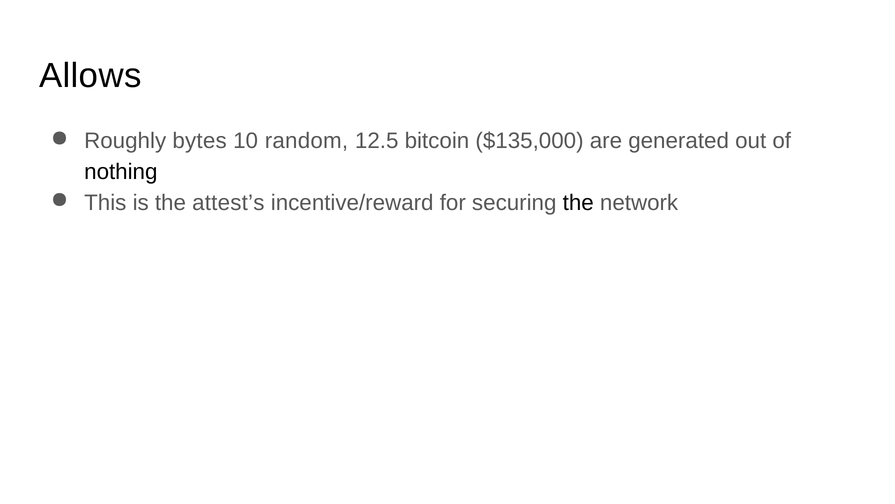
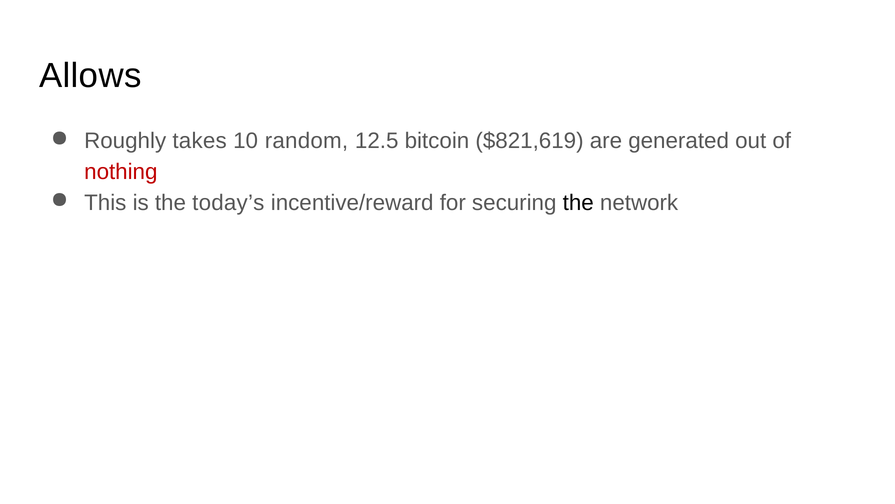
bytes: bytes -> takes
$135,000: $135,000 -> $821,619
nothing colour: black -> red
attest’s: attest’s -> today’s
